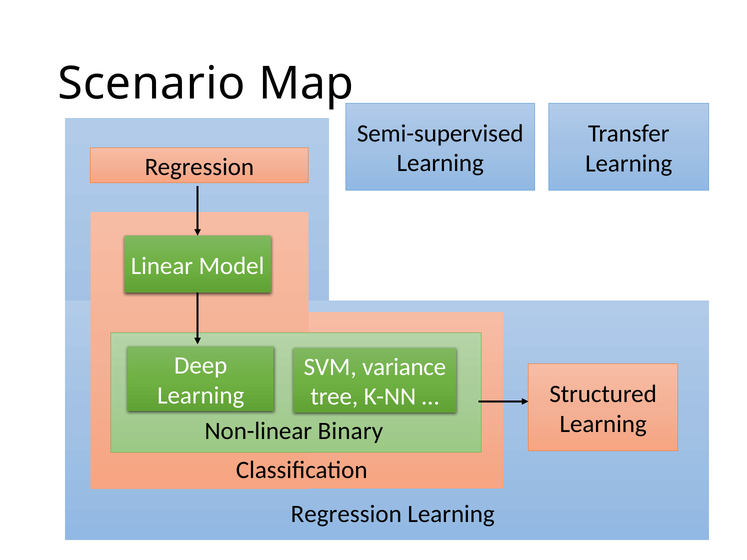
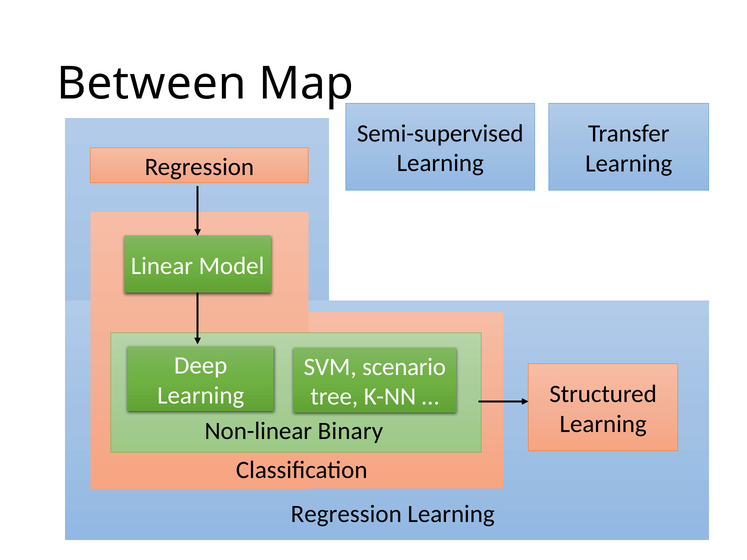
Scenario: Scenario -> Between
variance: variance -> scenario
